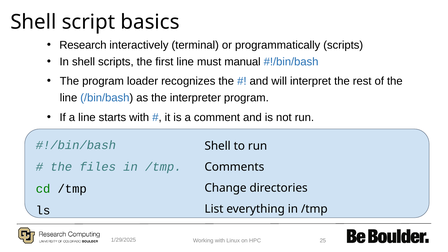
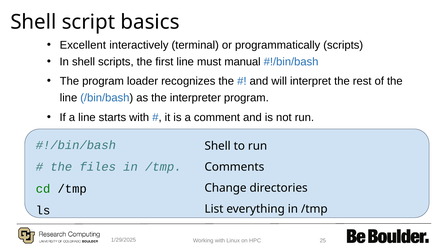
Research: Research -> Excellent
